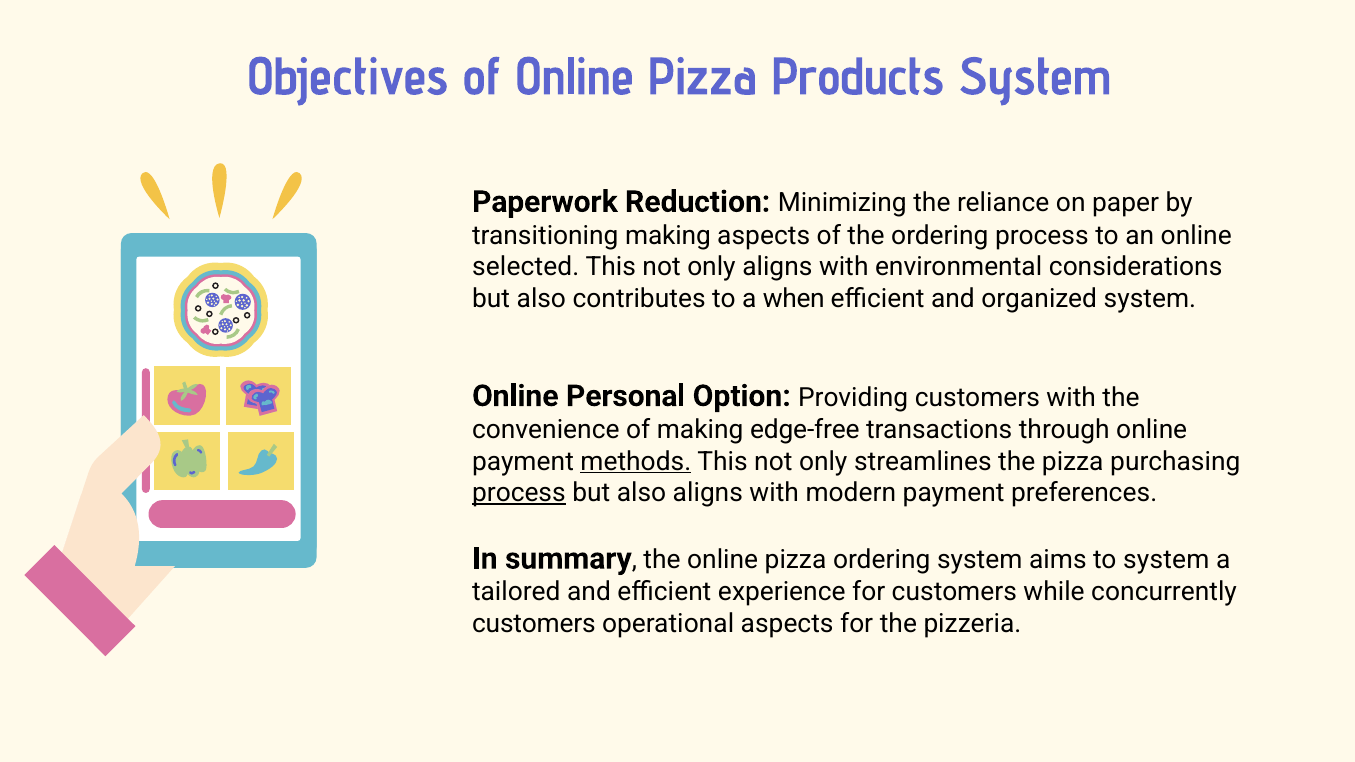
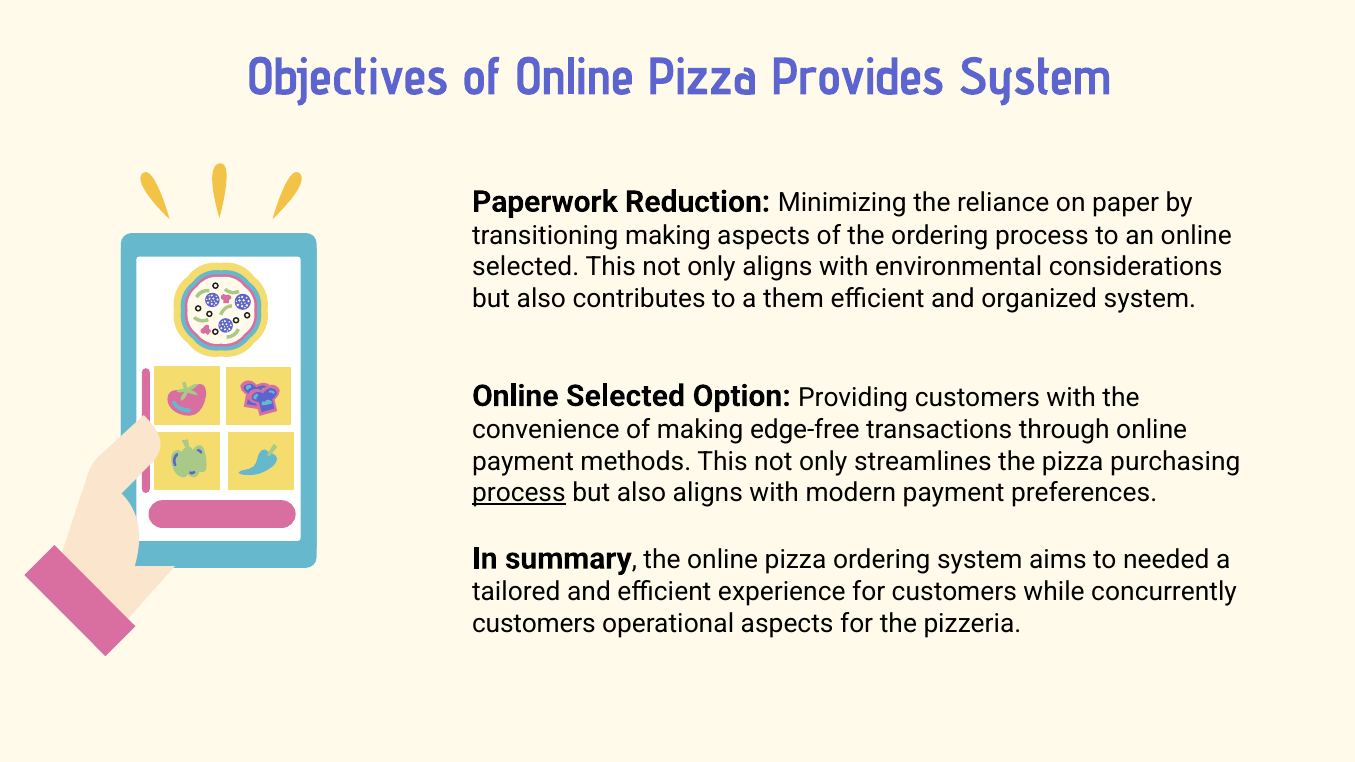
Products: Products -> Provides
when: when -> them
Personal at (626, 396): Personal -> Selected
methods underline: present -> none
to system: system -> needed
